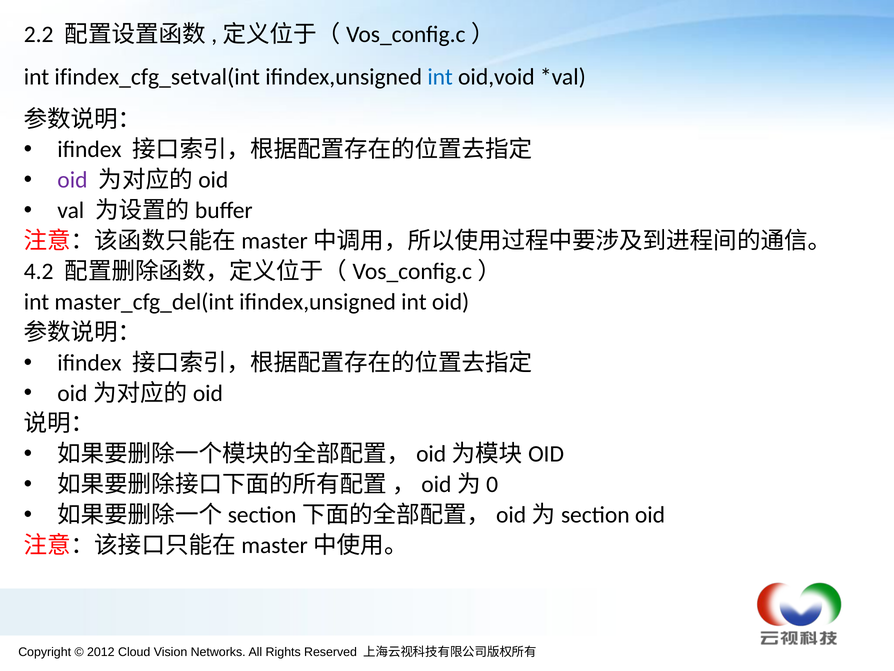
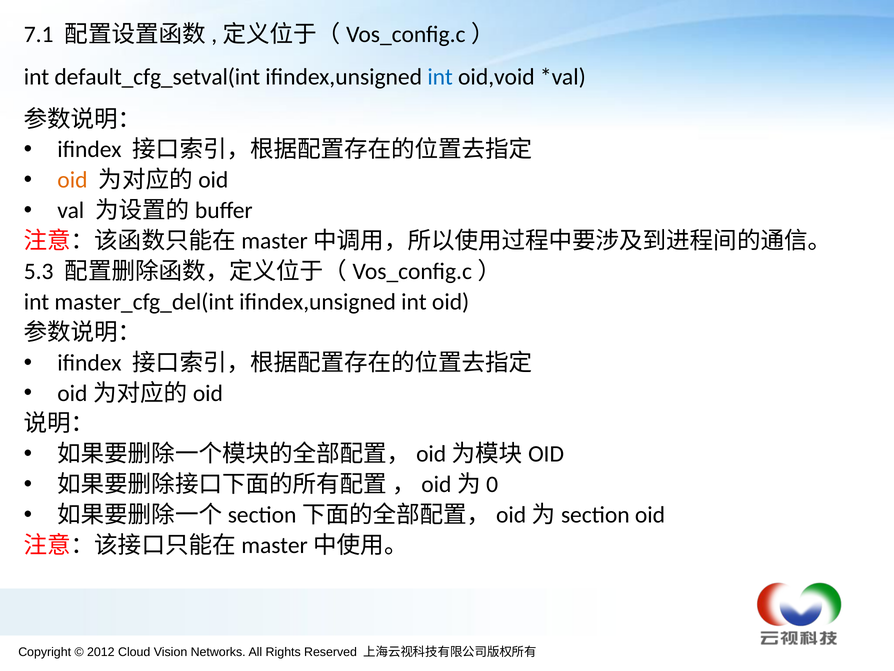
2.2: 2.2 -> 7.1
ifindex_cfg_setval(int: ifindex_cfg_setval(int -> default_cfg_setval(int
oid at (72, 180) colour: purple -> orange
4.2: 4.2 -> 5.3
